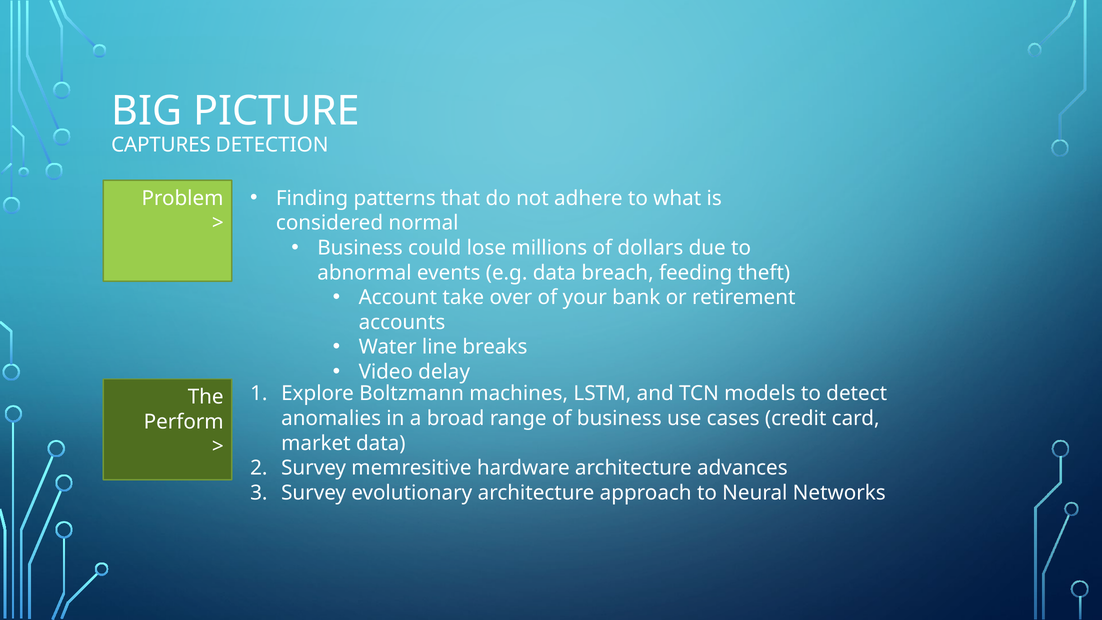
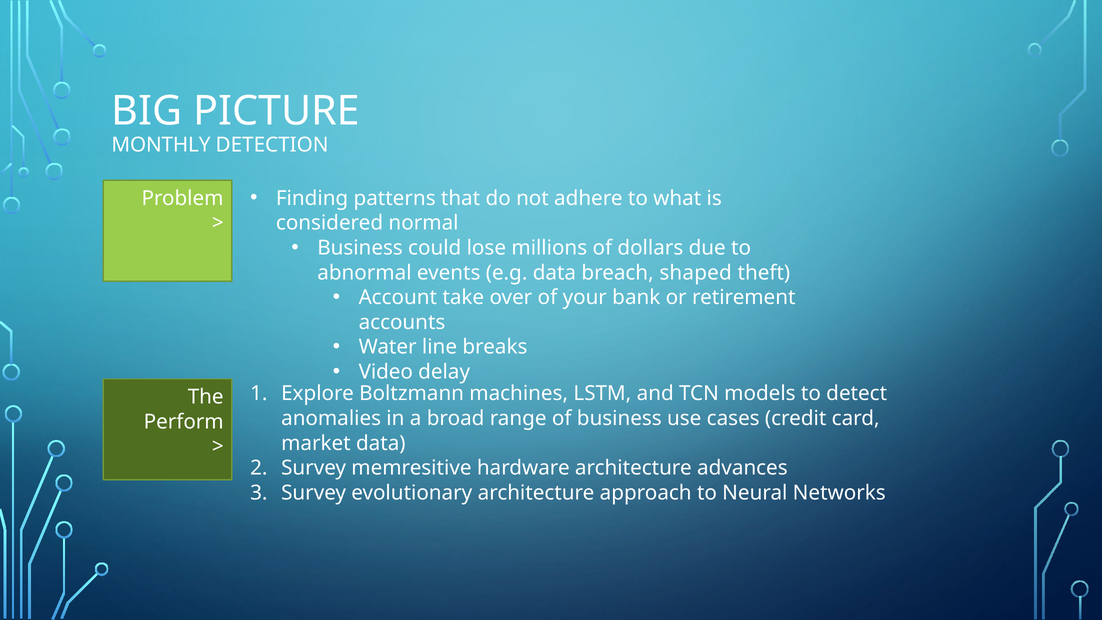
CAPTURES: CAPTURES -> MONTHLY
feeding: feeding -> shaped
